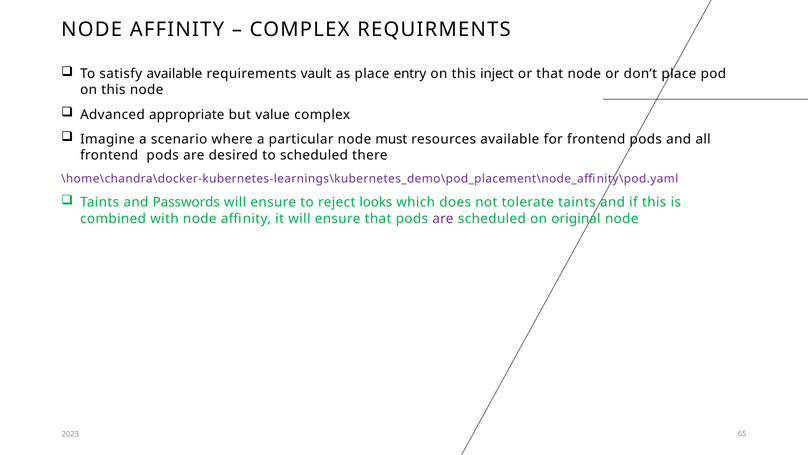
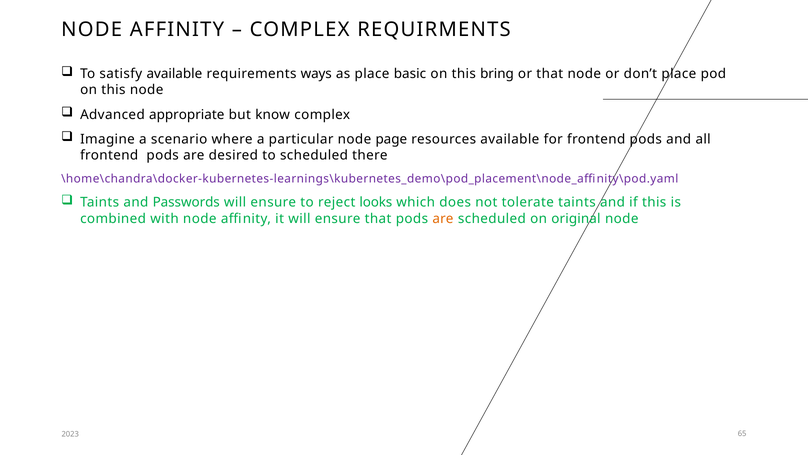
vault: vault -> ways
entry: entry -> basic
inject: inject -> bring
value: value -> know
must: must -> page
are at (443, 218) colour: purple -> orange
